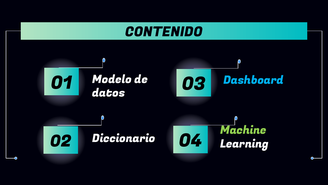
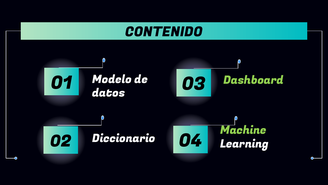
Dashboard colour: light blue -> light green
